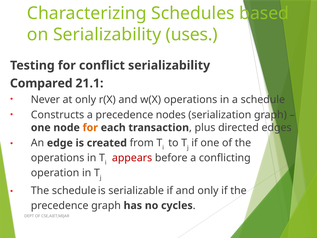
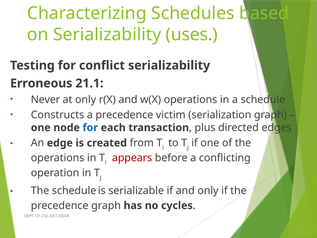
Compared: Compared -> Erroneous
nodes: nodes -> victim
for at (90, 128) colour: orange -> blue
